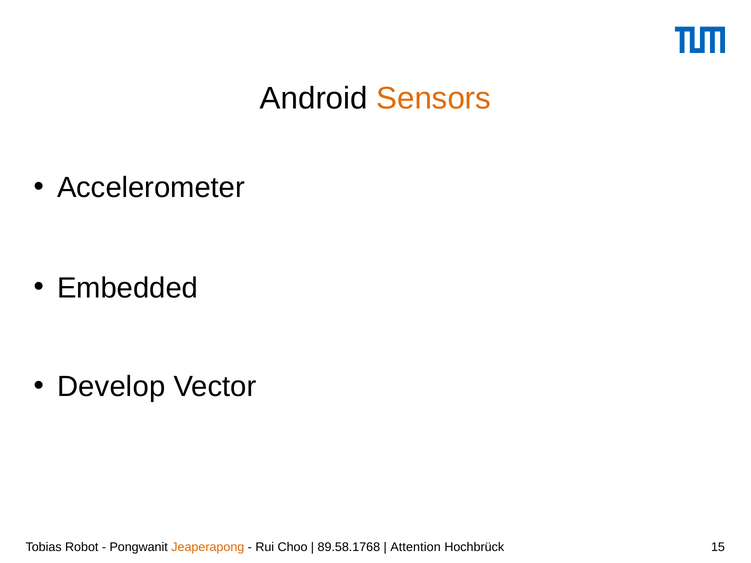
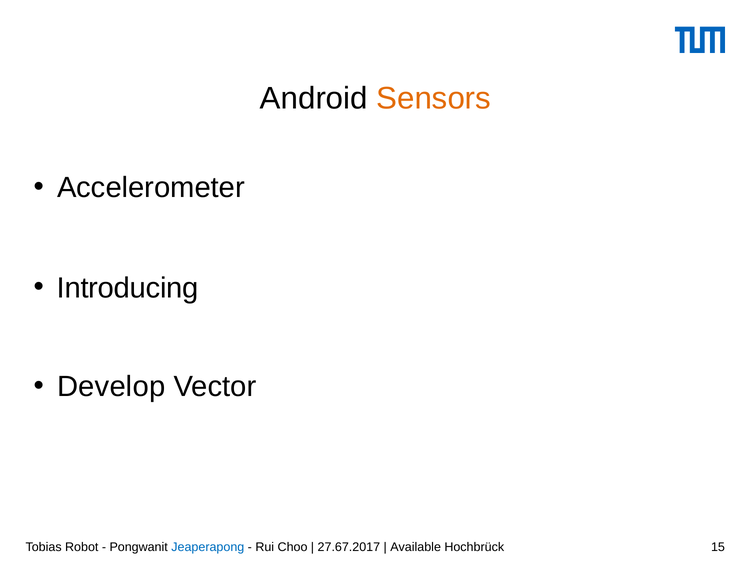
Embedded: Embedded -> Introducing
Jeaperapong colour: orange -> blue
89.58.1768: 89.58.1768 -> 27.67.2017
Attention: Attention -> Available
